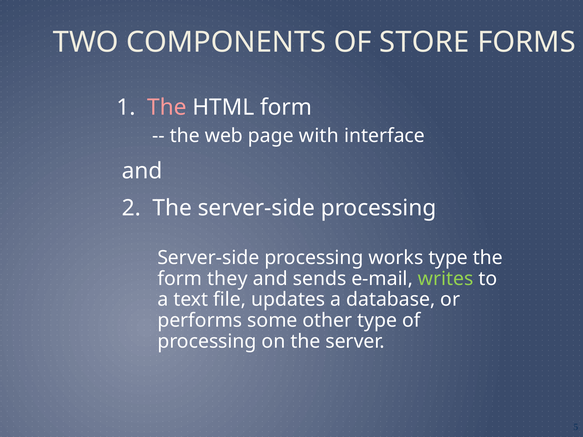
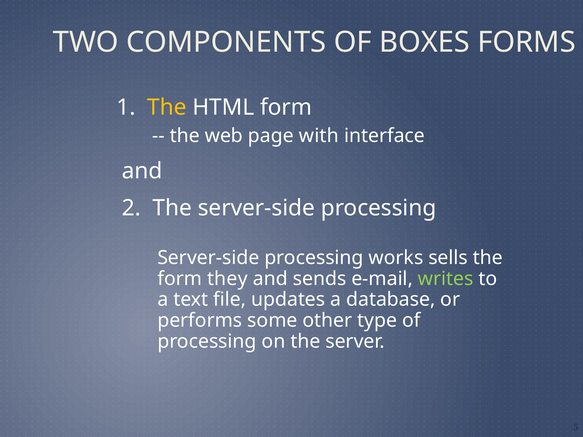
STORE: STORE -> BOXES
The at (167, 107) colour: pink -> yellow
works type: type -> sells
